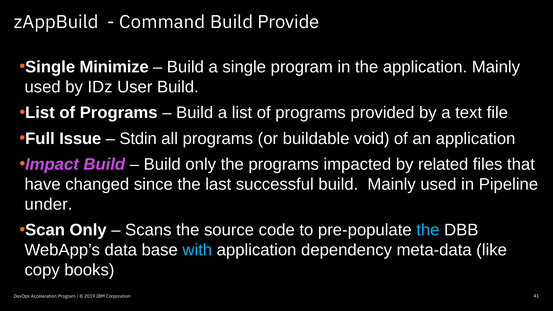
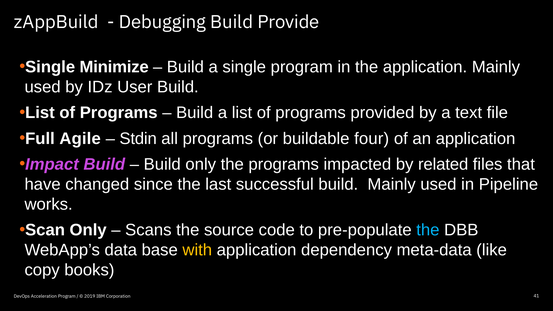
Command: Command -> Debugging
Issue: Issue -> Agile
void: void -> four
under: under -> works
with colour: light blue -> yellow
